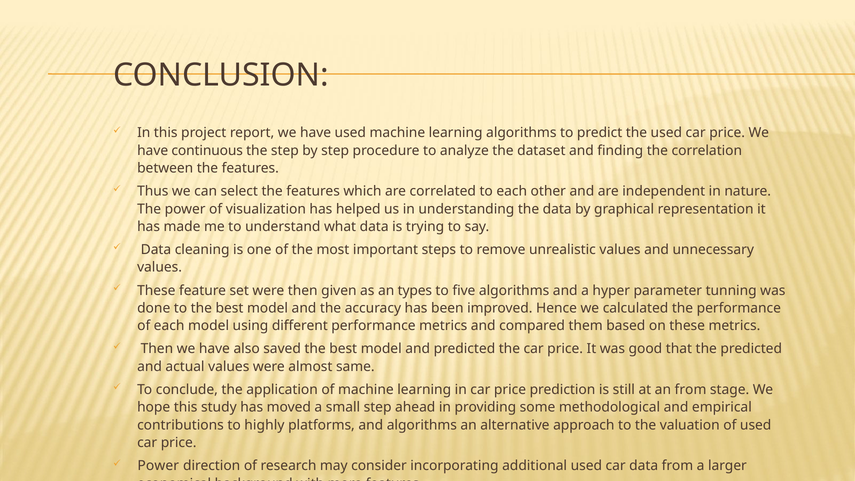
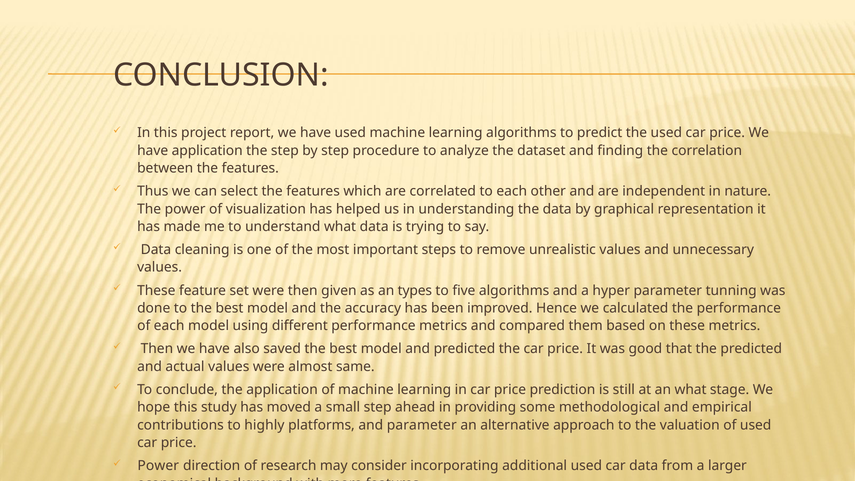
have continuous: continuous -> application
an from: from -> what
and algorithms: algorithms -> parameter
